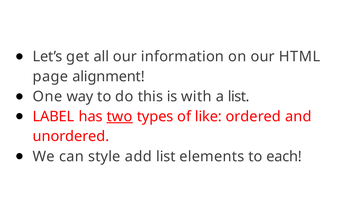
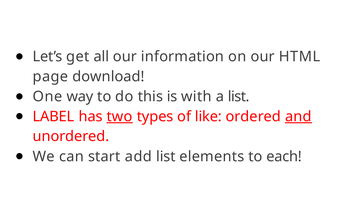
alignment: alignment -> download
and underline: none -> present
style: style -> start
